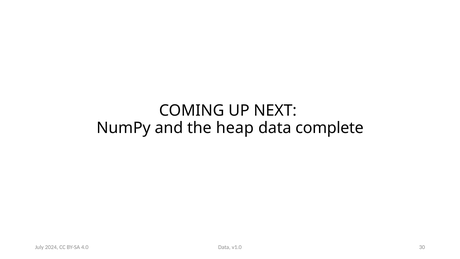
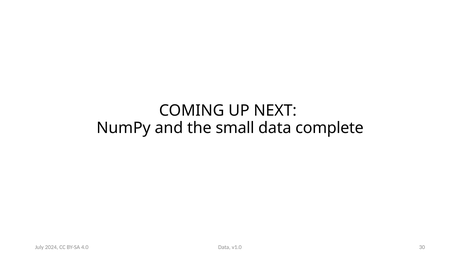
heap: heap -> small
